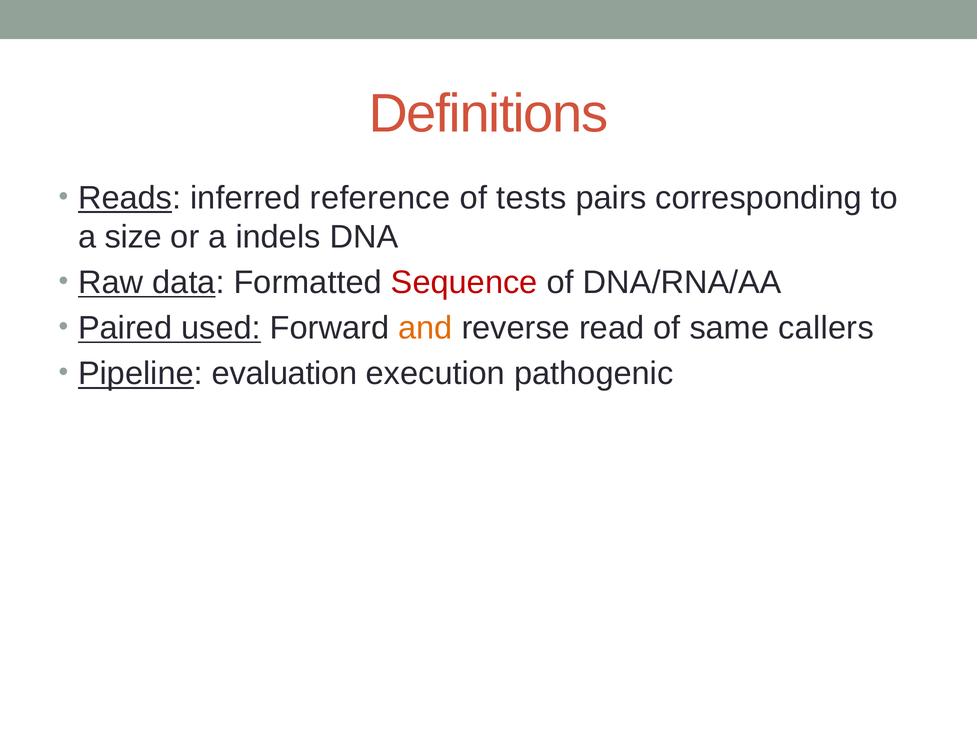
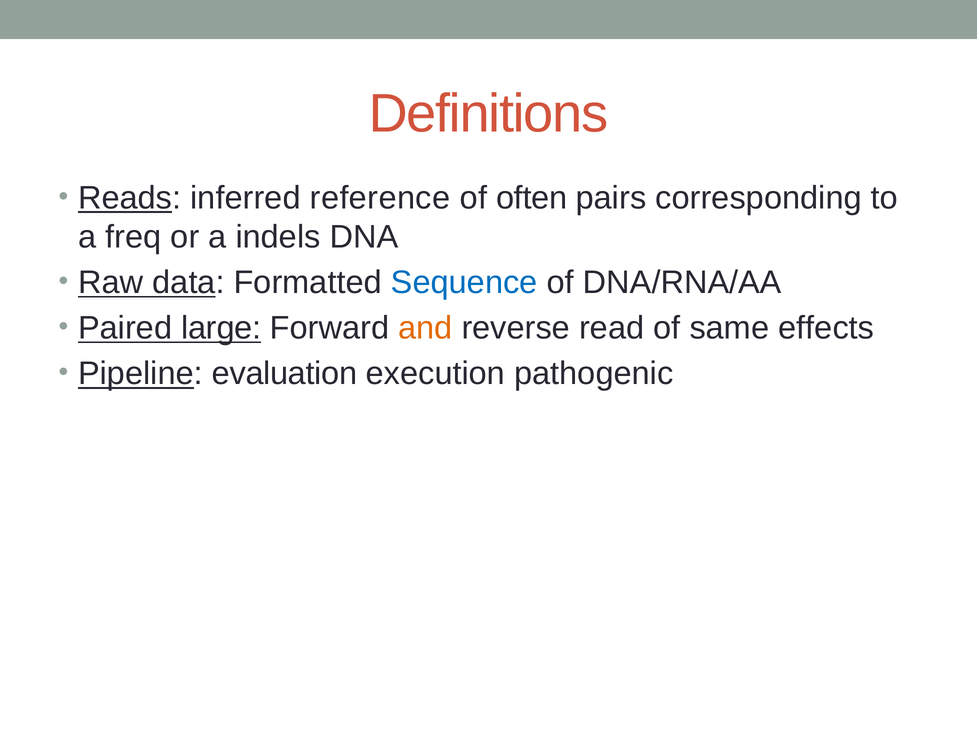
tests: tests -> often
size: size -> freq
Sequence colour: red -> blue
used: used -> large
callers: callers -> effects
